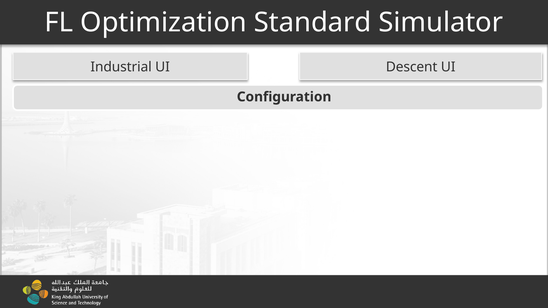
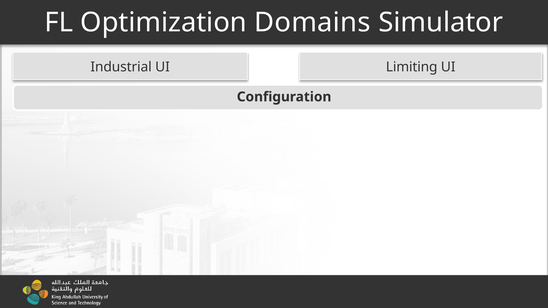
Standard: Standard -> Domains
Descent: Descent -> Limiting
